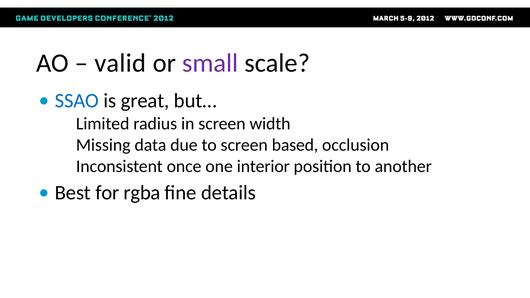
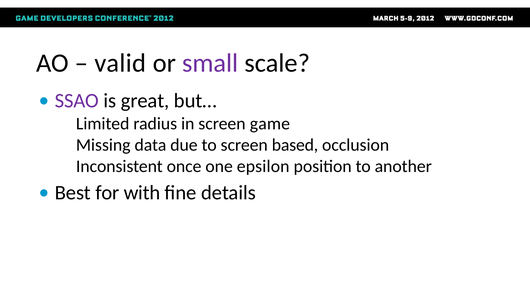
SSAO colour: blue -> purple
width: width -> game
interior: interior -> epsilon
rgba: rgba -> with
